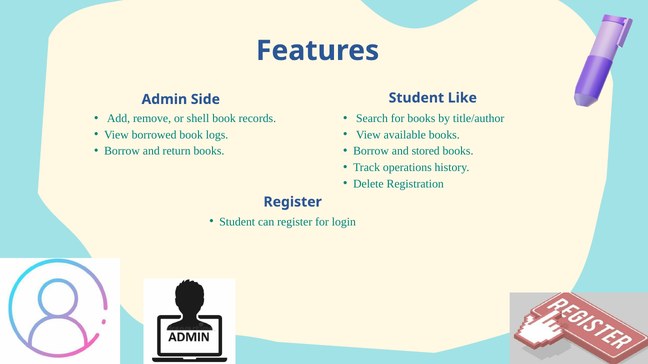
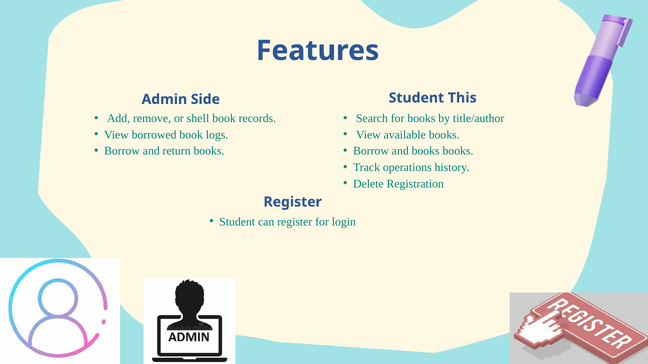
Like: Like -> This
and stored: stored -> books
